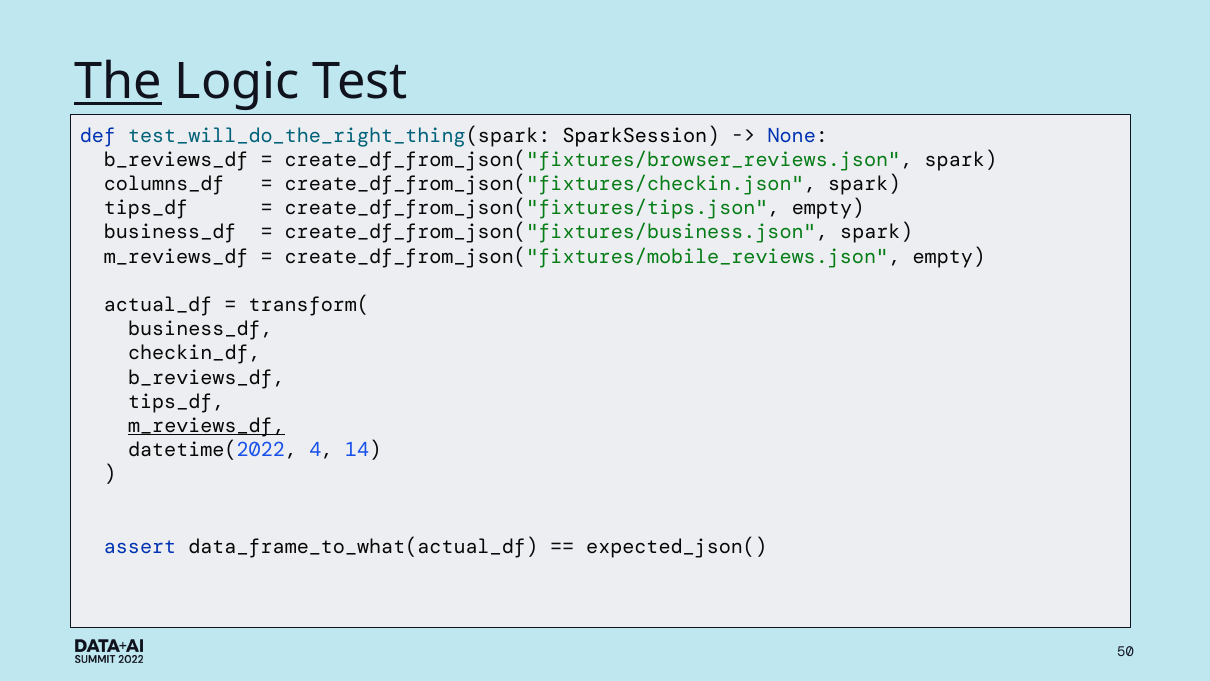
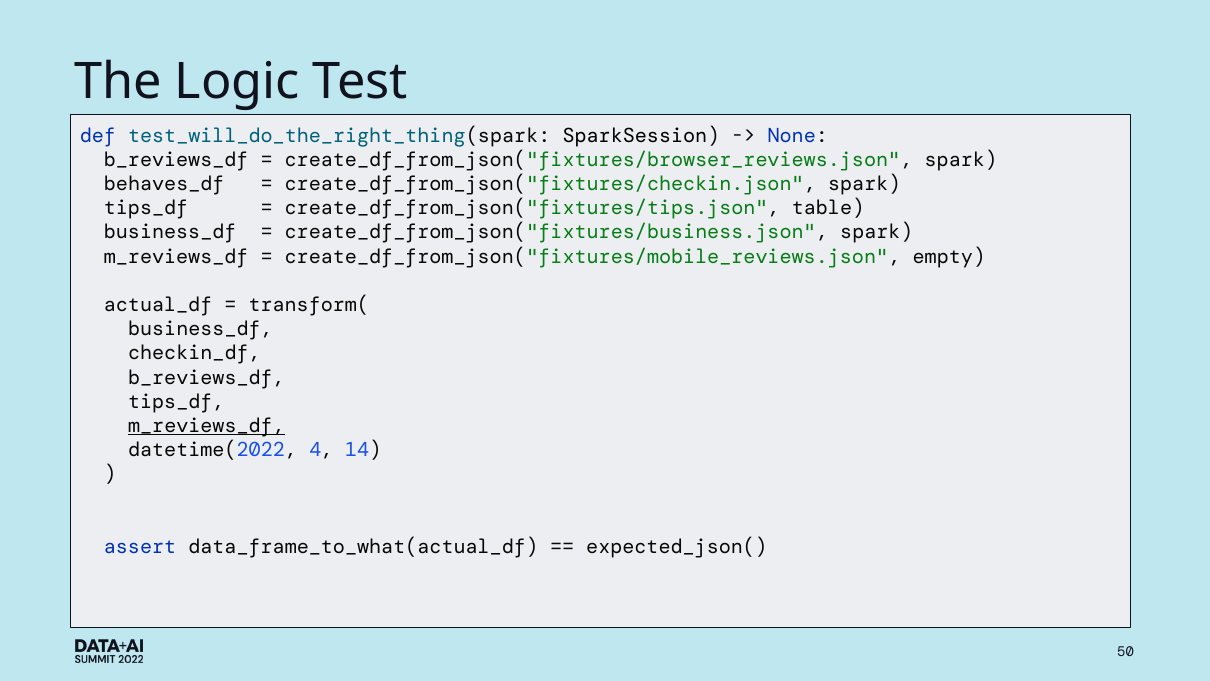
The underline: present -> none
columns_df: columns_df -> behaves_df
create_df_from_json("fixtures/tips.json empty: empty -> table
